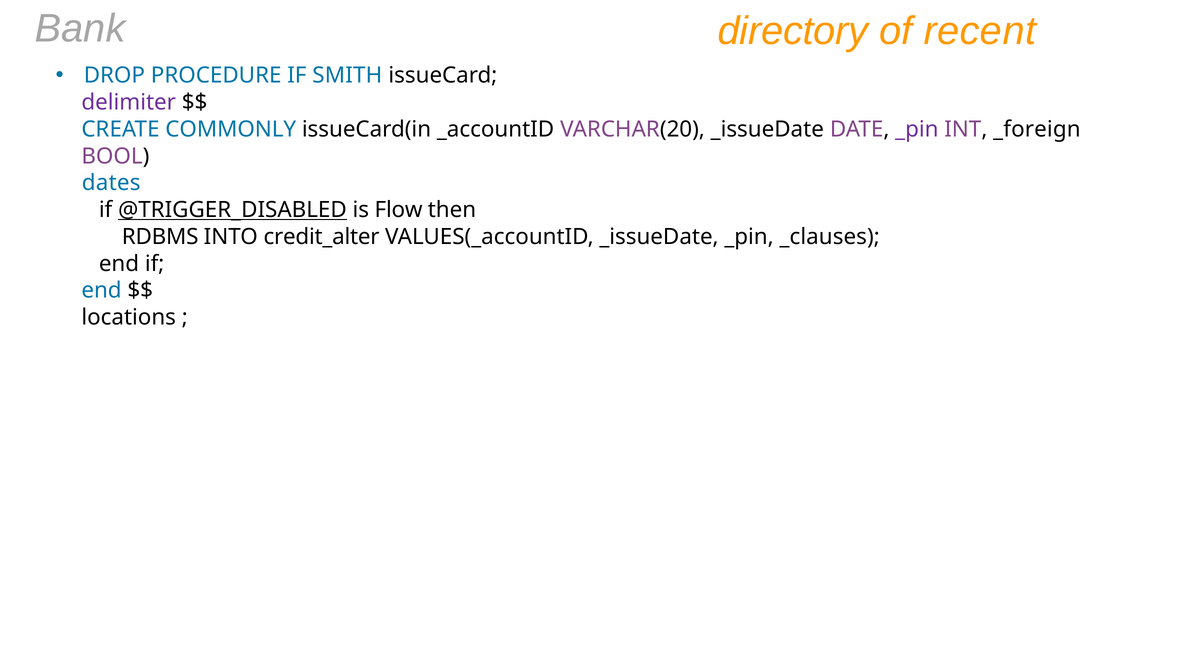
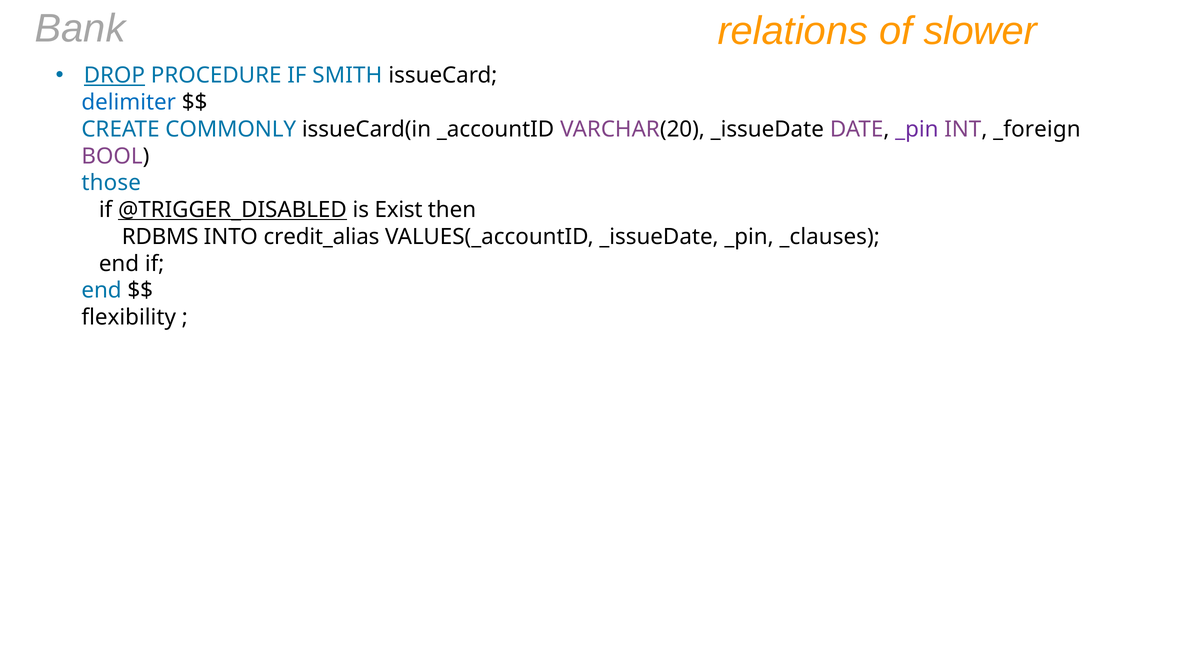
directory: directory -> relations
recent: recent -> slower
DROP underline: none -> present
delimiter colour: purple -> blue
dates: dates -> those
Flow: Flow -> Exist
credit_alter: credit_alter -> credit_alias
locations: locations -> flexibility
